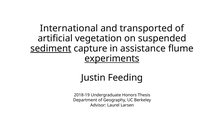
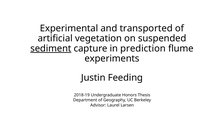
International: International -> Experimental
assistance: assistance -> prediction
experiments underline: present -> none
